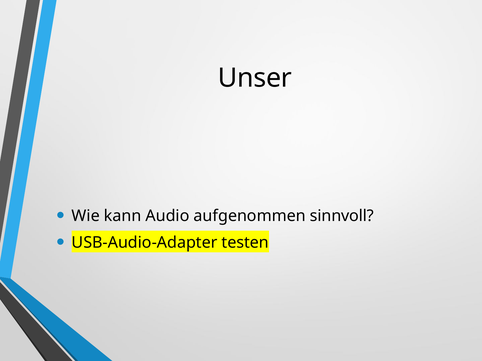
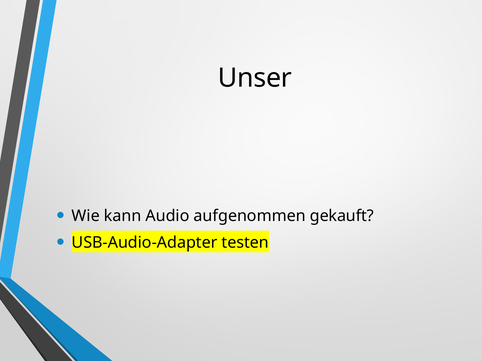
sinnvoll: sinnvoll -> gekauft
